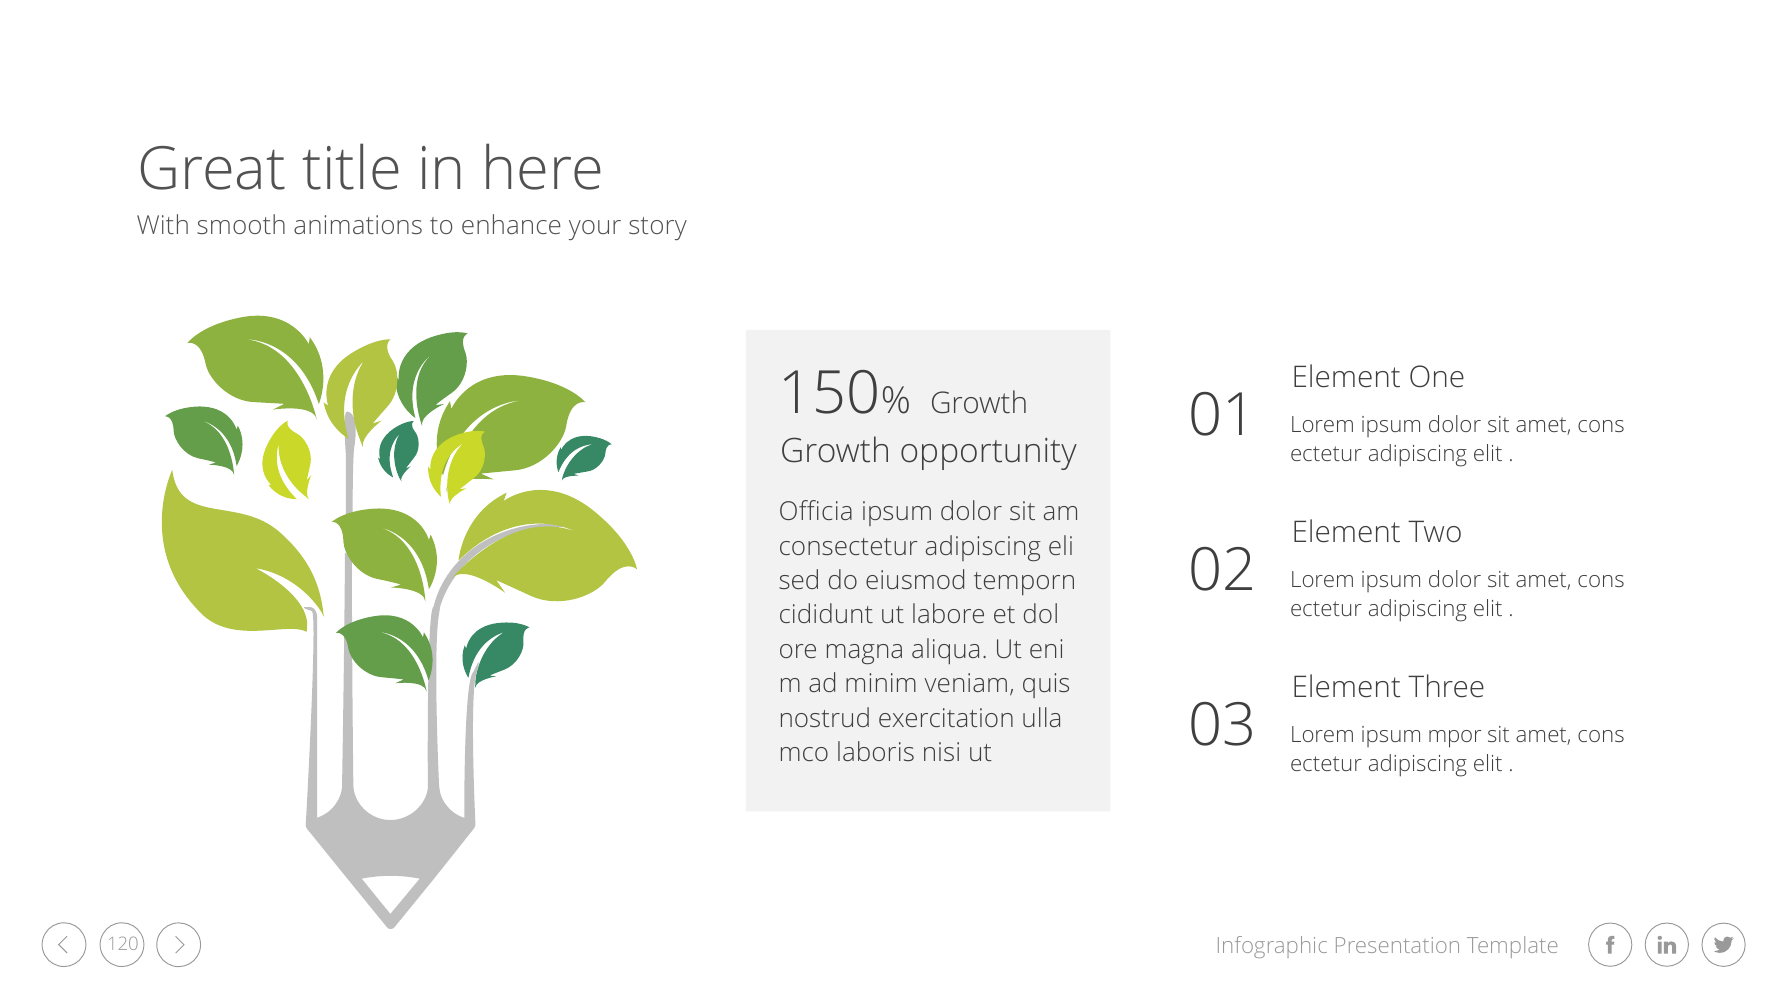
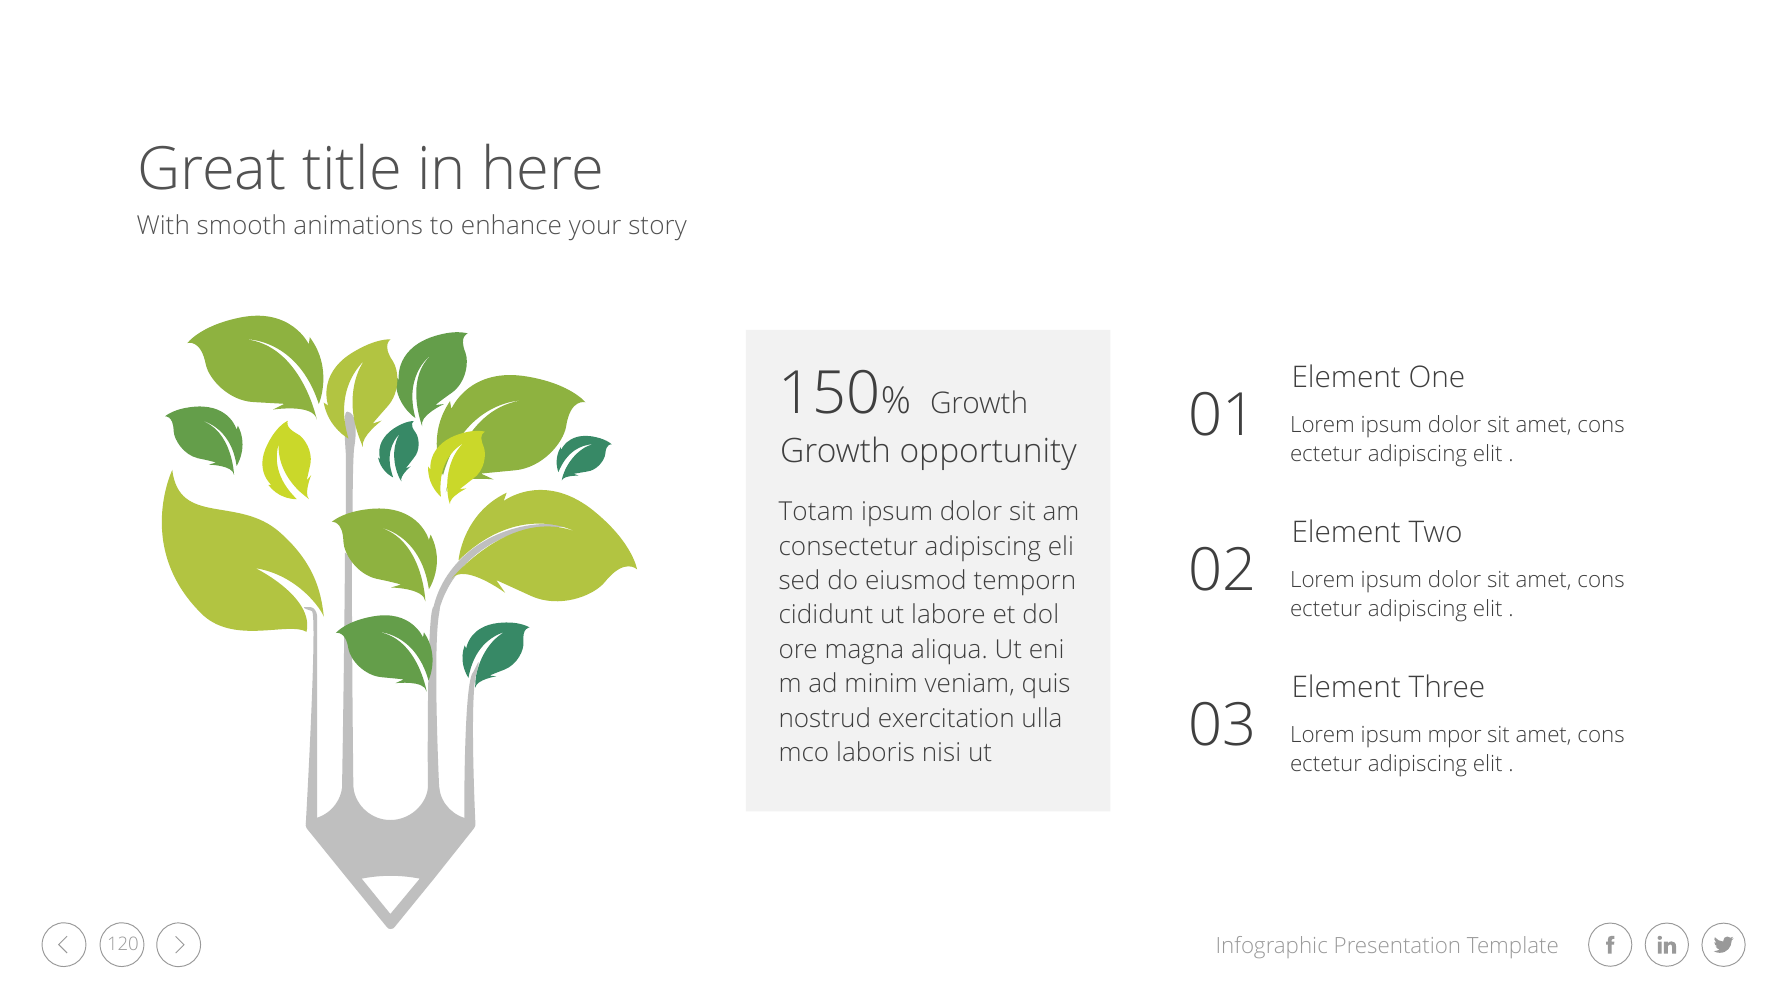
Officia: Officia -> Totam
